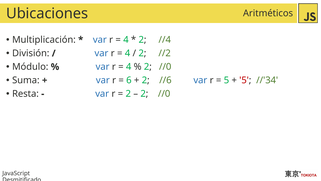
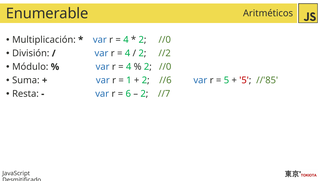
Ubicaciones: Ubicaciones -> Enumerable
//4 at (165, 40): //4 -> //0
6: 6 -> 1
//'34: //'34 -> //'85
2 at (128, 94): 2 -> 6
//0 at (164, 94): //0 -> //7
